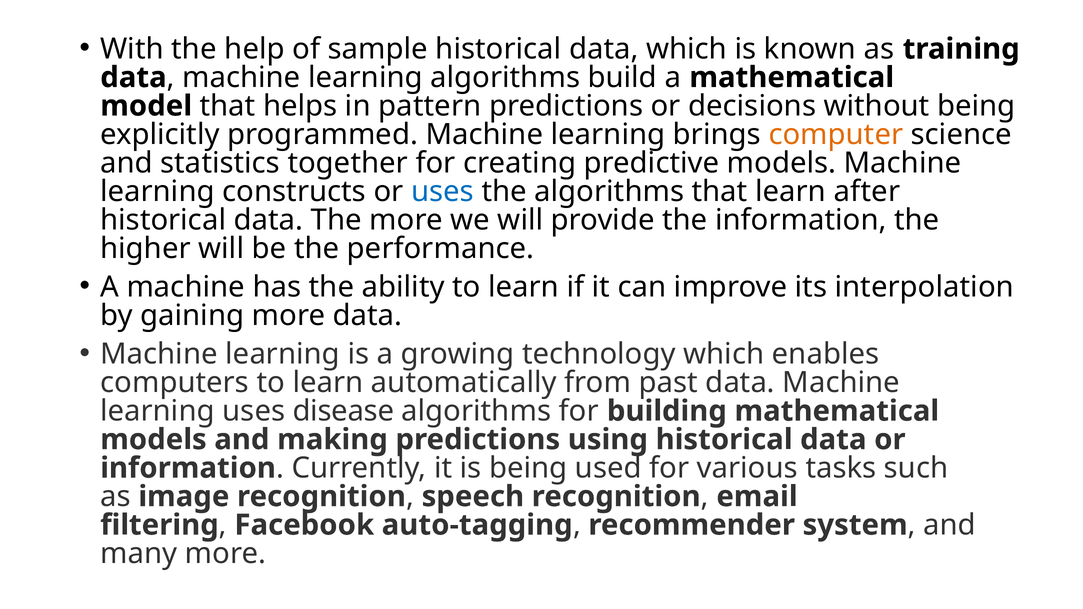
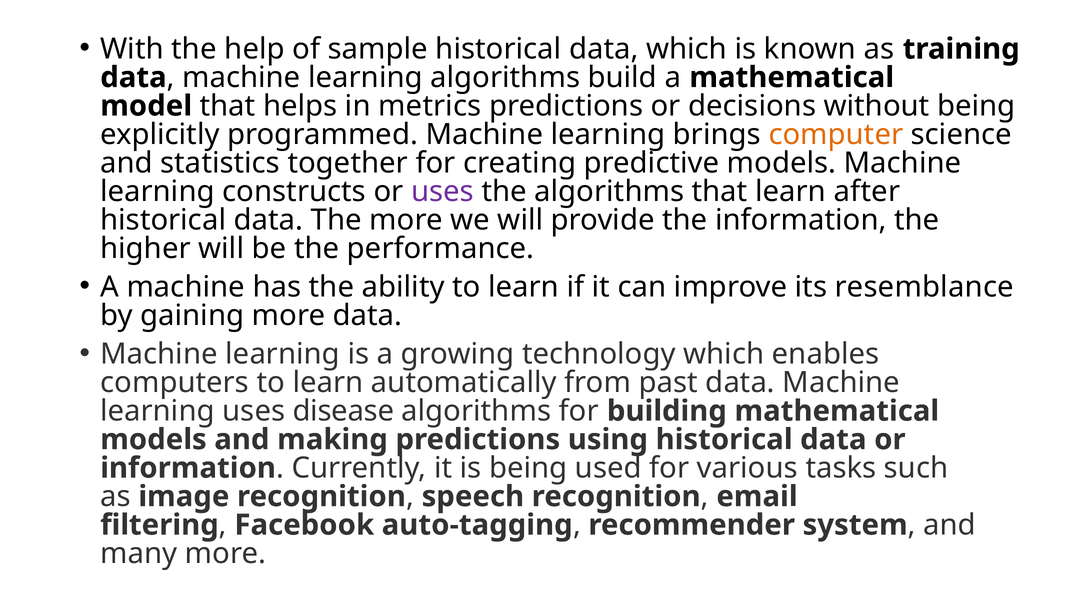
pattern: pattern -> metrics
uses at (442, 191) colour: blue -> purple
interpolation: interpolation -> resemblance
